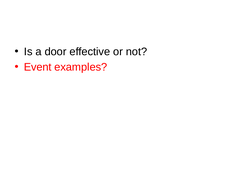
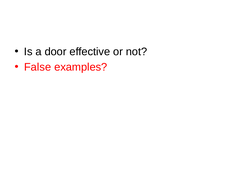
Event: Event -> False
